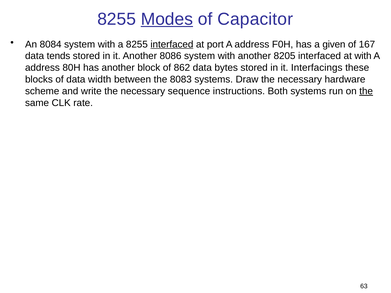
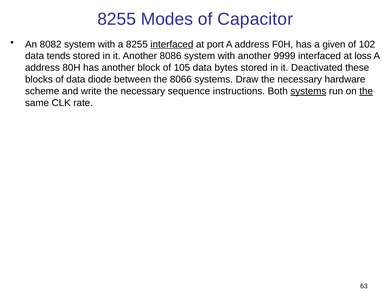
Modes underline: present -> none
8084: 8084 -> 8082
167: 167 -> 102
8205: 8205 -> 9999
at with: with -> loss
862: 862 -> 105
Interfacings: Interfacings -> Deactivated
width: width -> diode
8083: 8083 -> 8066
systems at (308, 91) underline: none -> present
